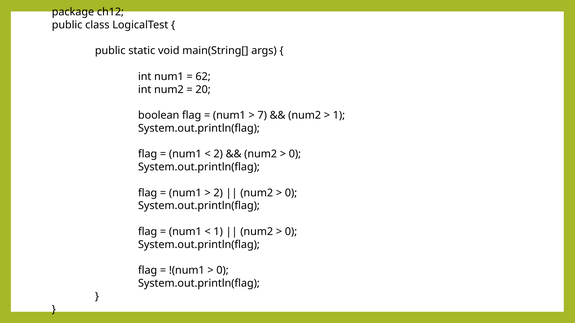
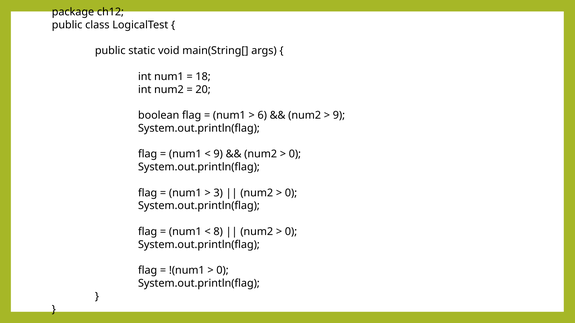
62: 62 -> 18
7: 7 -> 6
1 at (339, 115): 1 -> 9
2 at (218, 154): 2 -> 9
2 at (218, 193): 2 -> 3
1 at (218, 232): 1 -> 8
